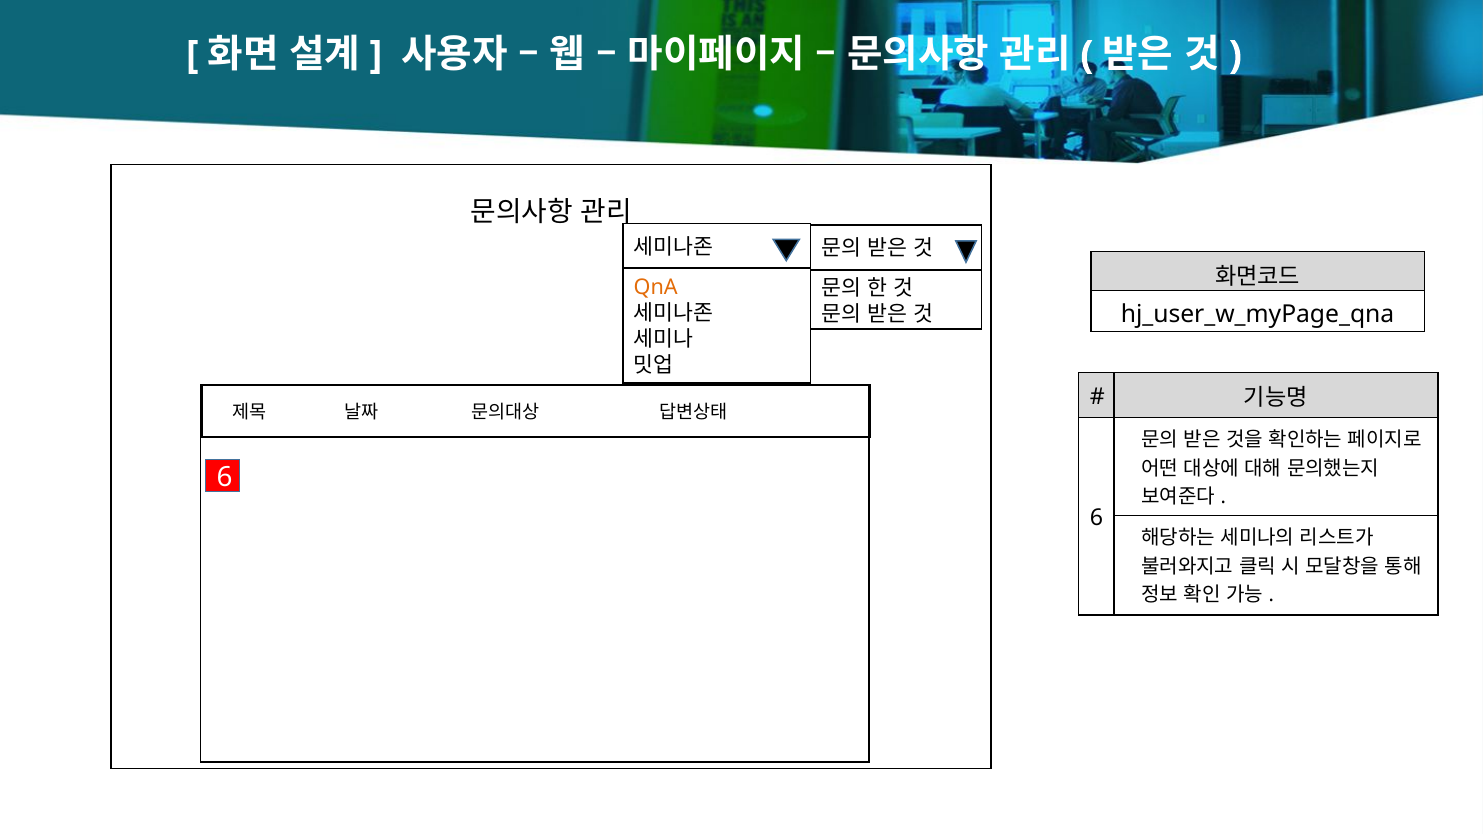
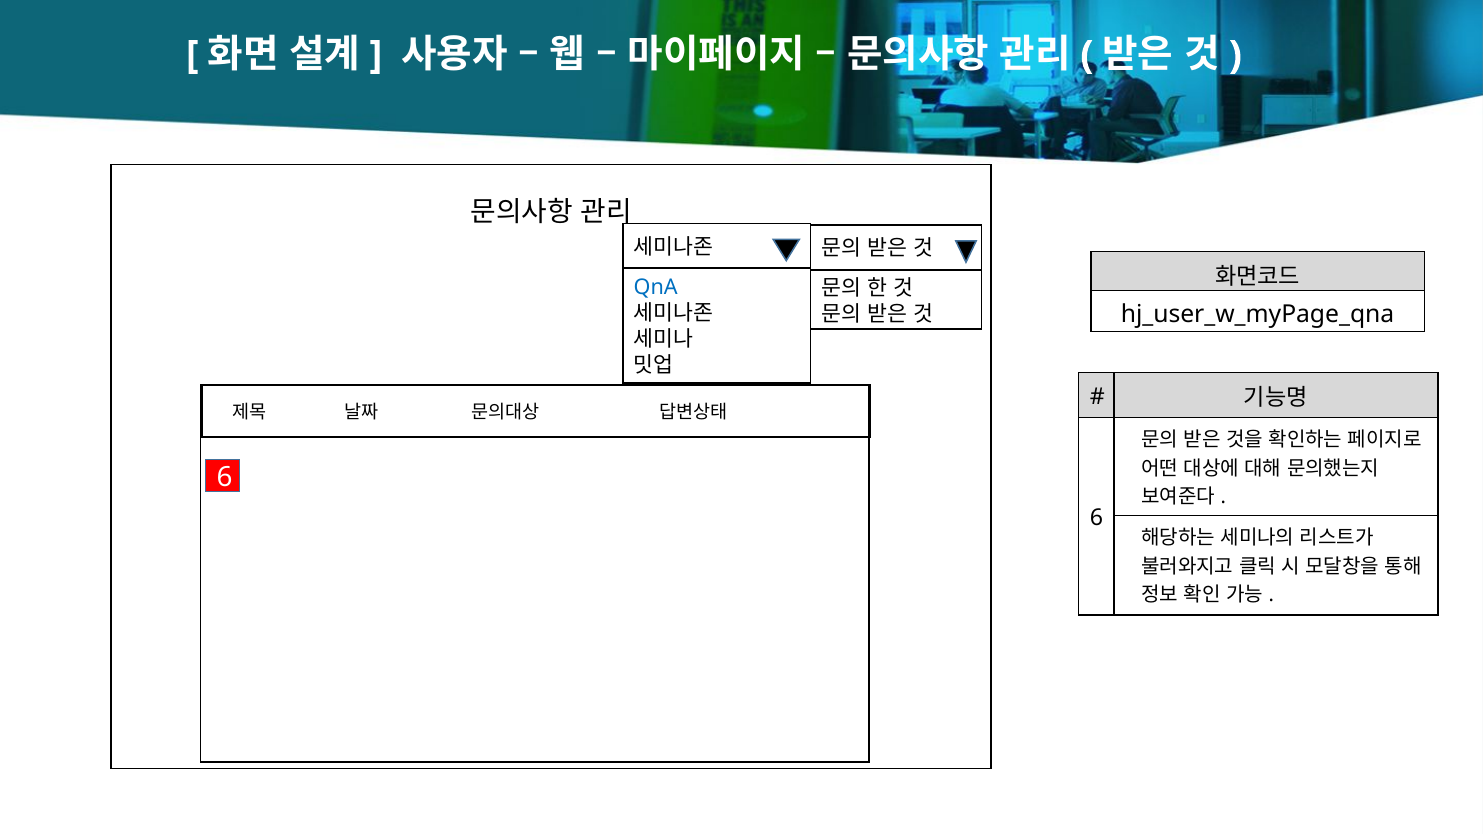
QnA colour: orange -> blue
